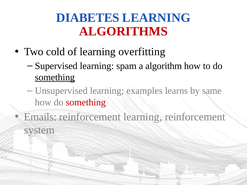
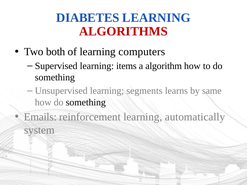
cold: cold -> both
overfitting: overfitting -> computers
spam: spam -> items
something at (55, 77) underline: present -> none
examples: examples -> segments
something at (86, 102) colour: red -> black
learning reinforcement: reinforcement -> automatically
